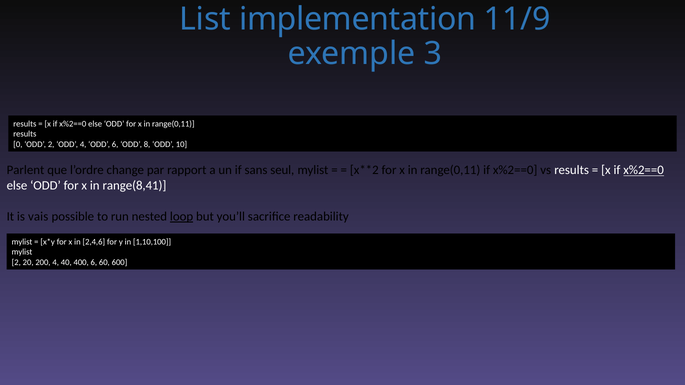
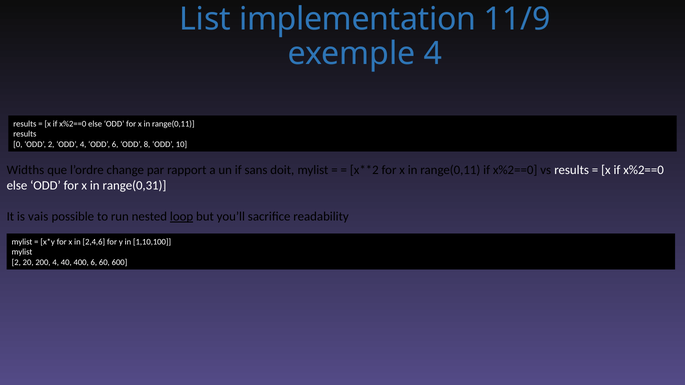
exemple 3: 3 -> 4
Parlent: Parlent -> Widths
seul: seul -> doit
x%2==0 at (644, 170) underline: present -> none
range(8,41: range(8,41 -> range(0,31
